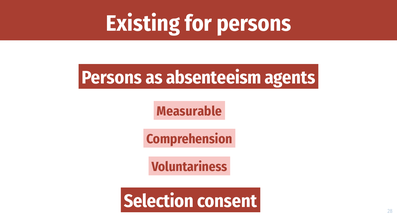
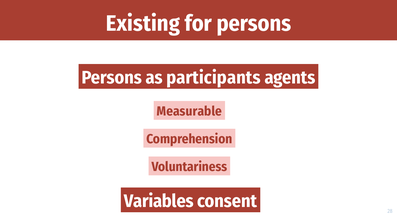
absenteeism: absenteeism -> participants
Selection: Selection -> Variables
